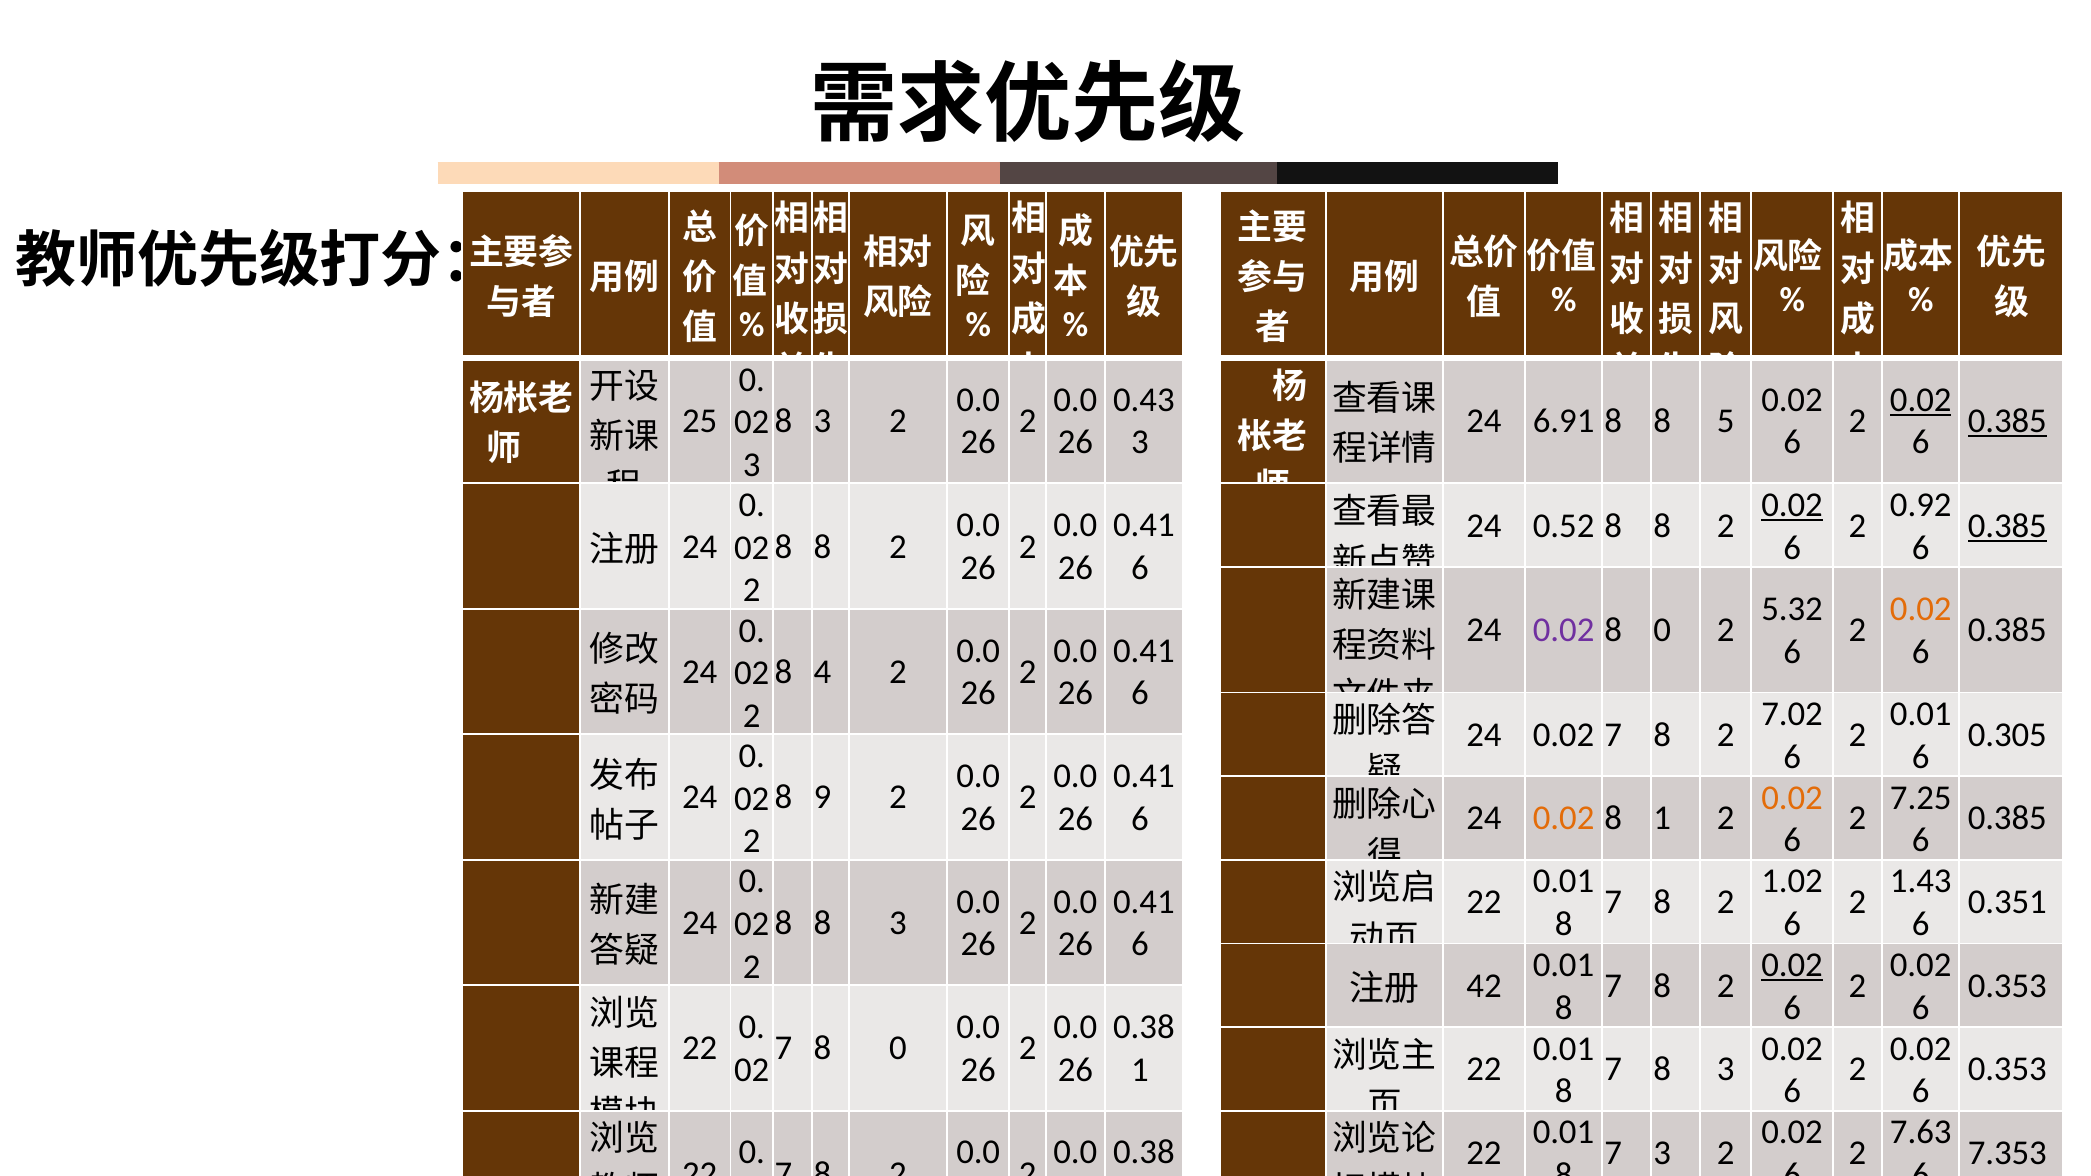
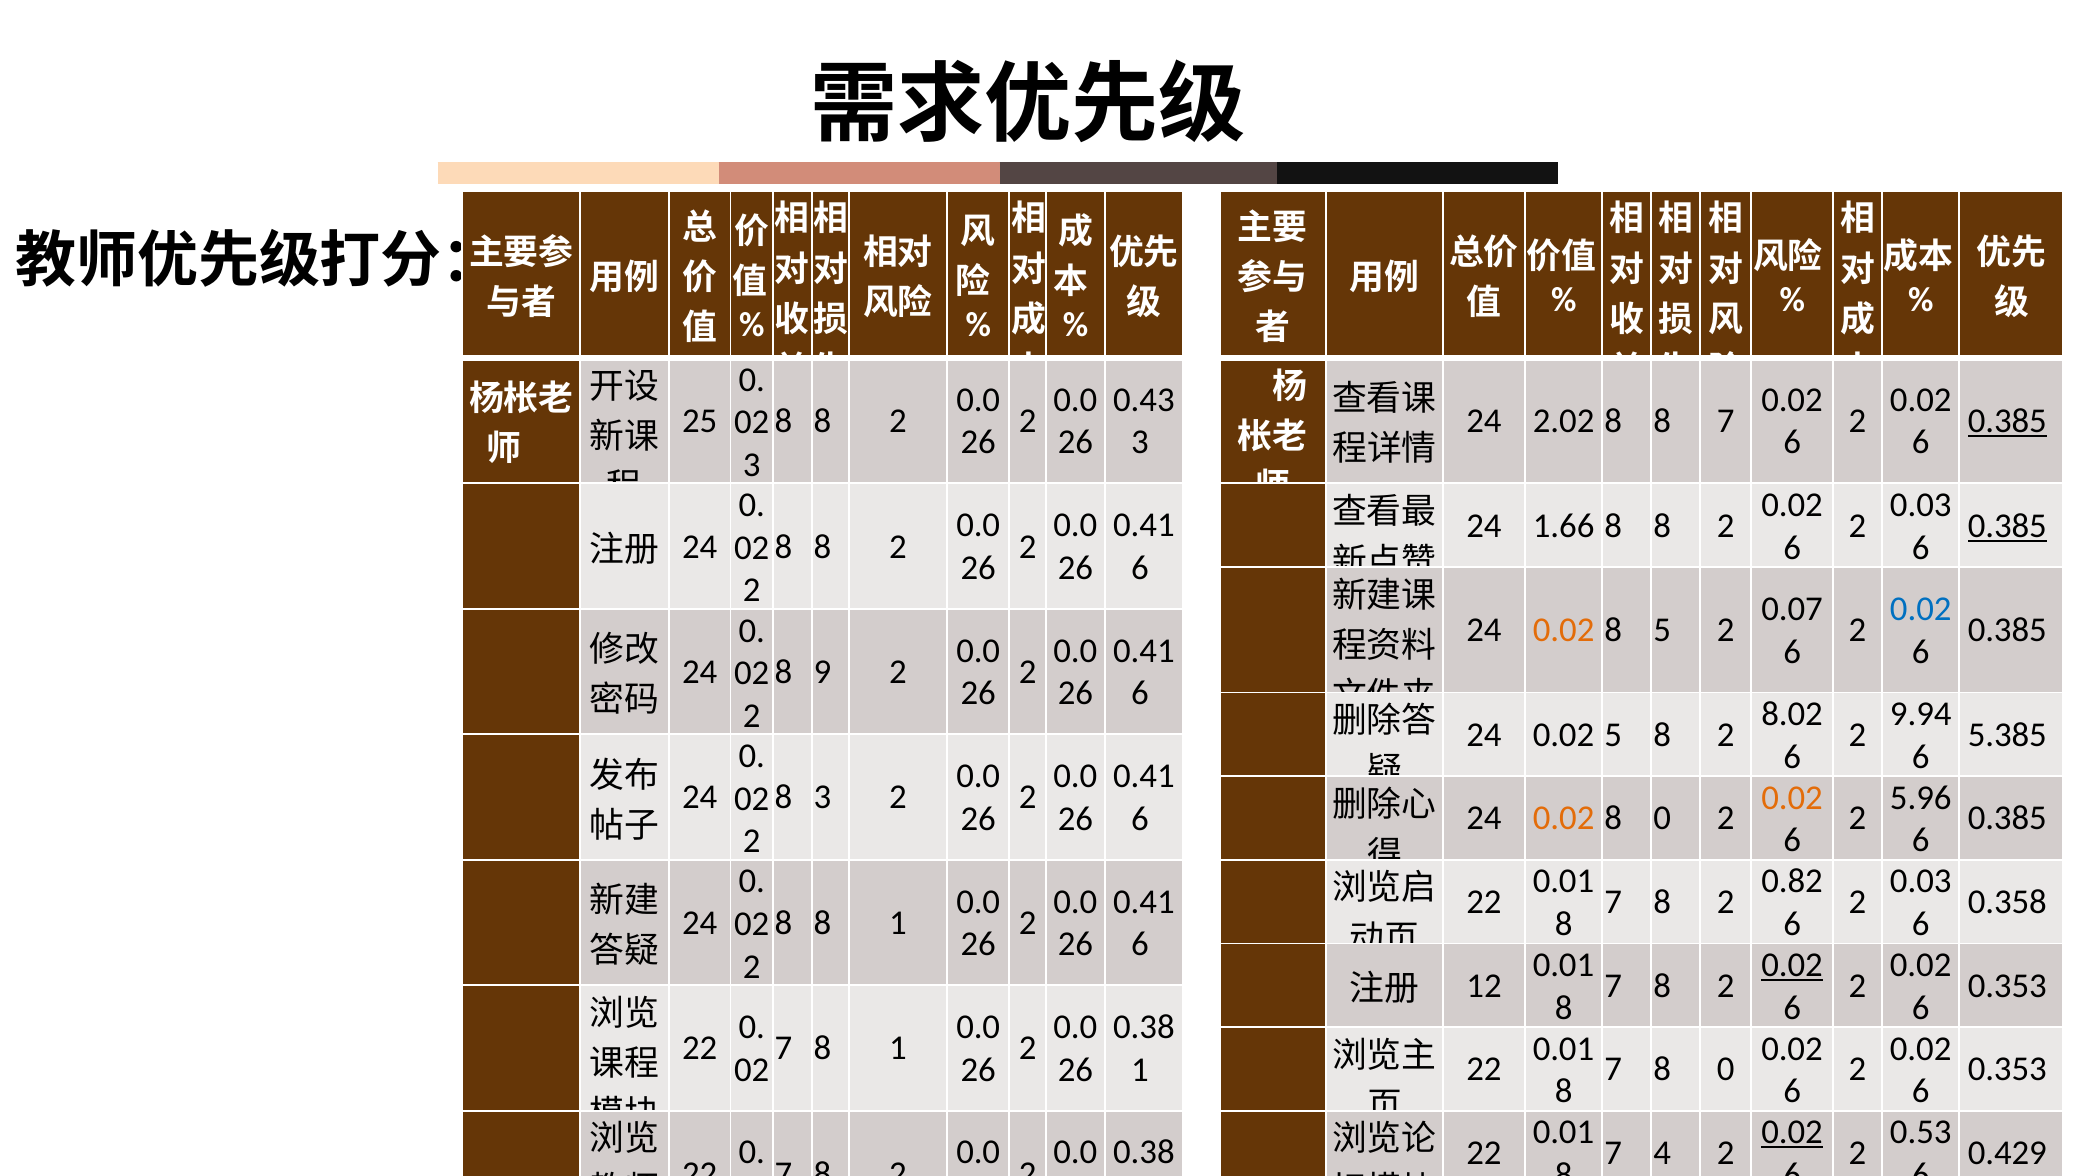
0.02 at (1921, 400) underline: present -> none
3 at (823, 421): 3 -> 8
6.91: 6.91 -> 2.02
8 8 5: 5 -> 7
0.02 at (1792, 505) underline: present -> none
0.92 at (1921, 505): 0.92 -> 0.03
0.52: 0.52 -> 1.66
5.32: 5.32 -> 0.07
0.02 at (1921, 609) colour: orange -> blue
0.02 at (1564, 630) colour: purple -> orange
0 at (1662, 630): 0 -> 5
8 4: 4 -> 9
7.02: 7.02 -> 8.02
0.01 at (1921, 714): 0.01 -> 9.94
0.02 7: 7 -> 5
0.305 at (2007, 735): 0.305 -> 5.385
8 9: 9 -> 3
7.25: 7.25 -> 5.96
1 at (1662, 818): 1 -> 0
1.02: 1.02 -> 0.82
1.43 at (1921, 882): 1.43 -> 0.03
0.351: 0.351 -> 0.358
8 8 3: 3 -> 1
42: 42 -> 12
7 8 0: 0 -> 1
7 8 3: 3 -> 0
0.02 at (1792, 1133) underline: none -> present
7.63: 7.63 -> 0.53
7 3: 3 -> 4
7.353: 7.353 -> 0.429
